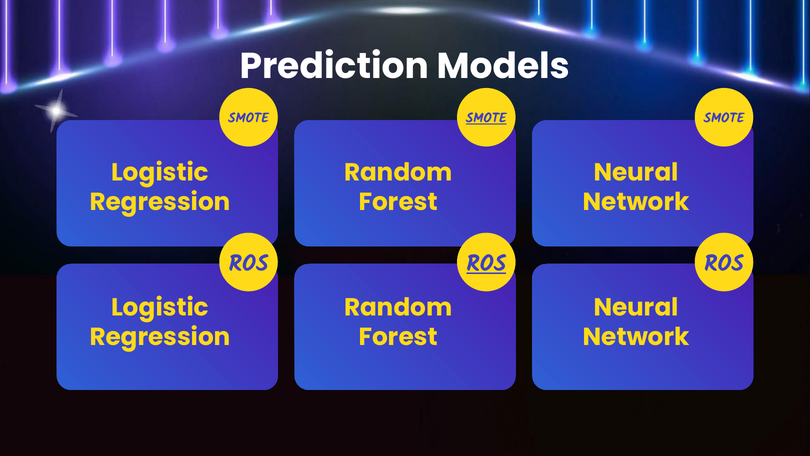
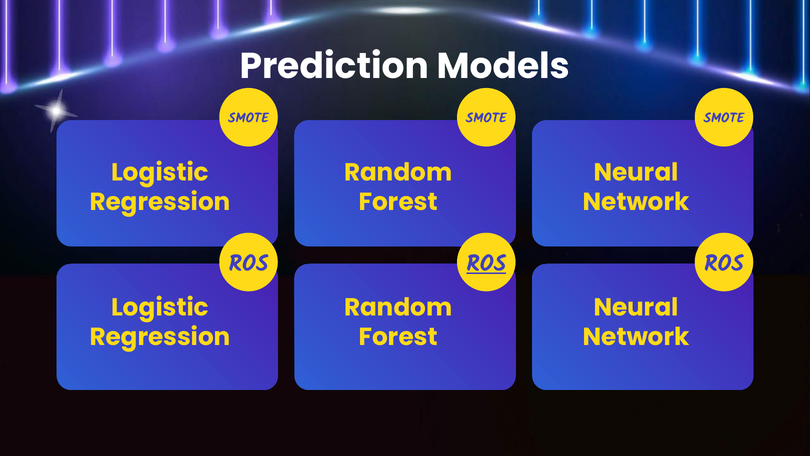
SMOTE at (486, 118) underline: present -> none
